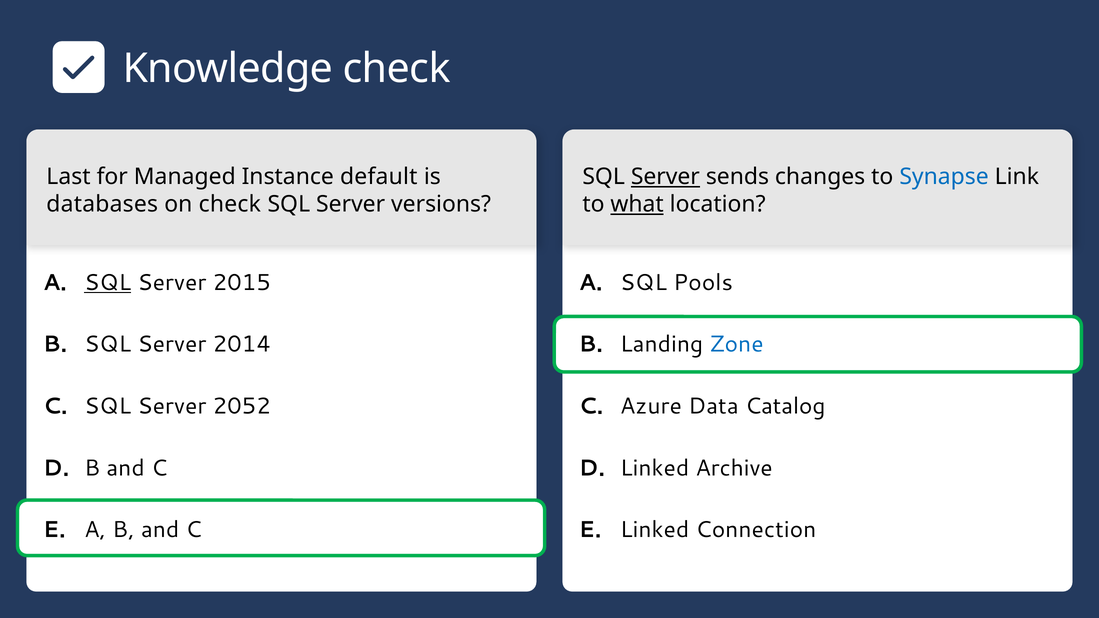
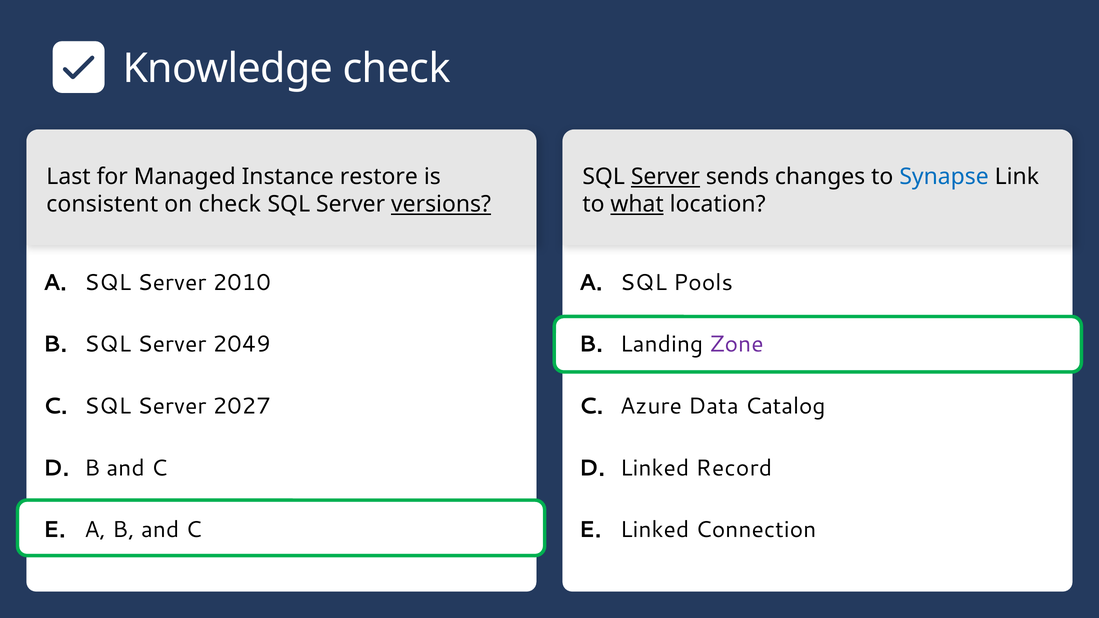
default: default -> restore
databases: databases -> consistent
versions underline: none -> present
SQL at (108, 283) underline: present -> none
2015: 2015 -> 2010
2014: 2014 -> 2049
Zone colour: blue -> purple
2052: 2052 -> 2027
Archive: Archive -> Record
